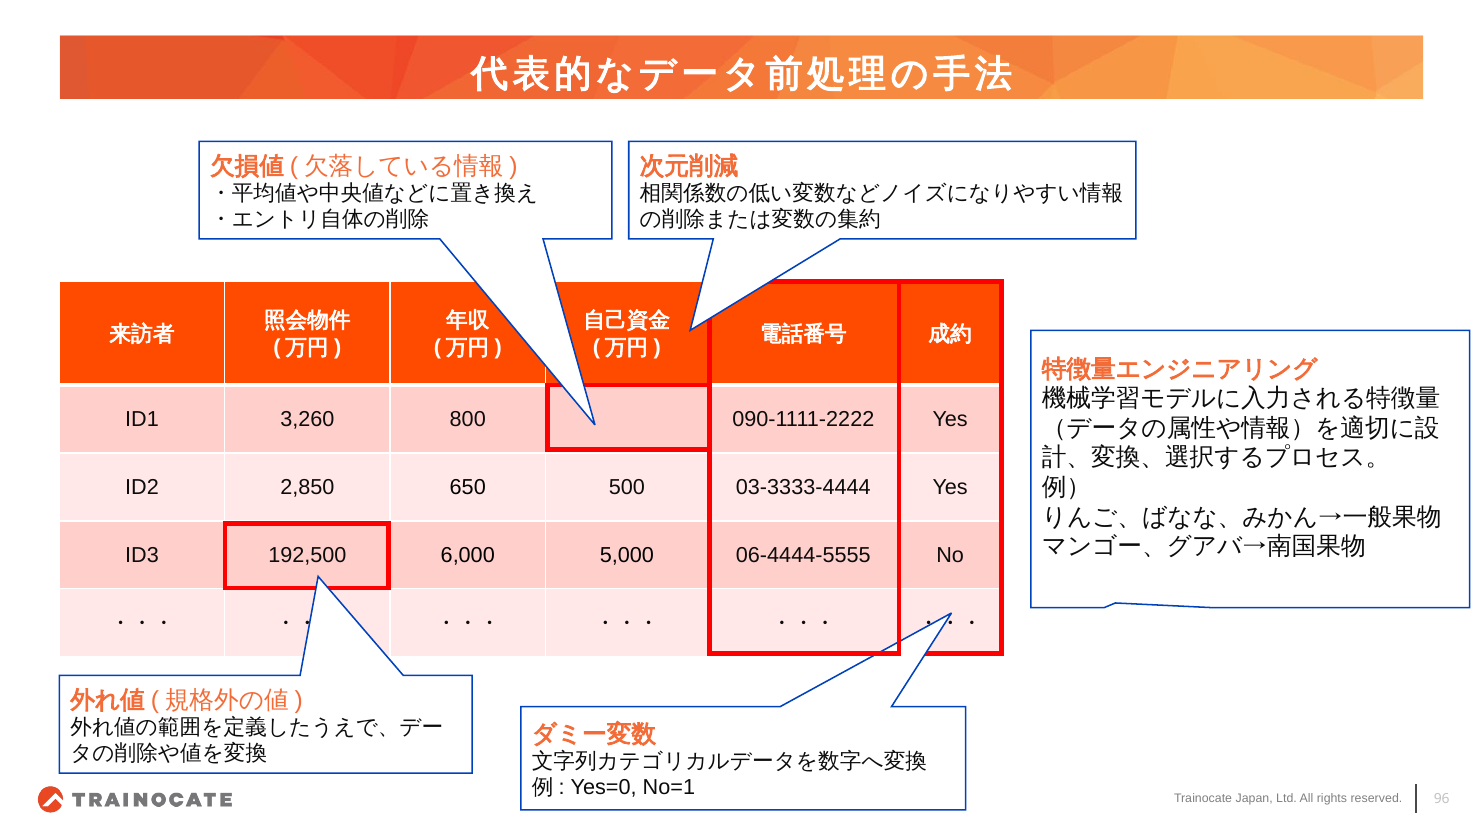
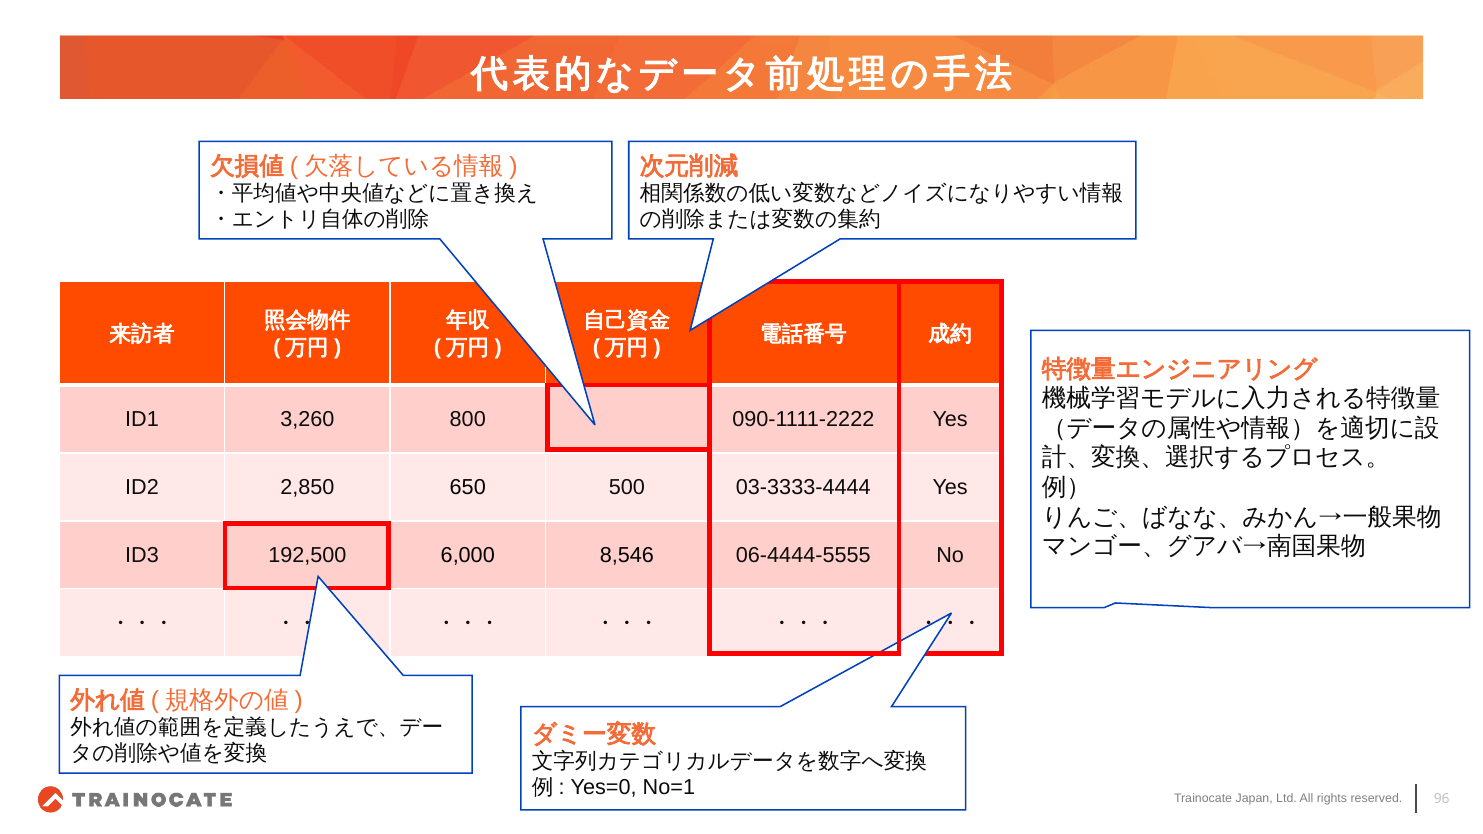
5,000: 5,000 -> 8,546
